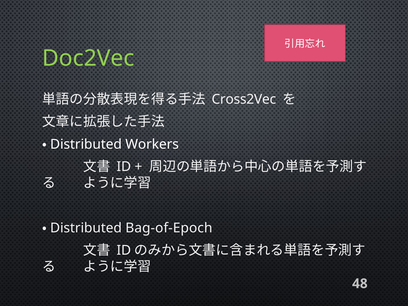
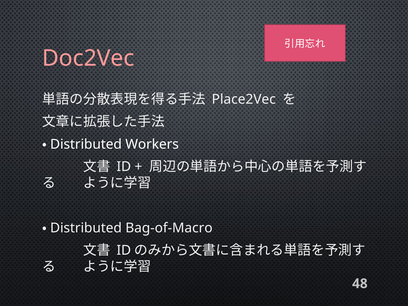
Doc2Vec colour: light green -> pink
Cross2Vec: Cross2Vec -> Place2Vec
Bag-of-Epoch: Bag-of-Epoch -> Bag-of-Macro
